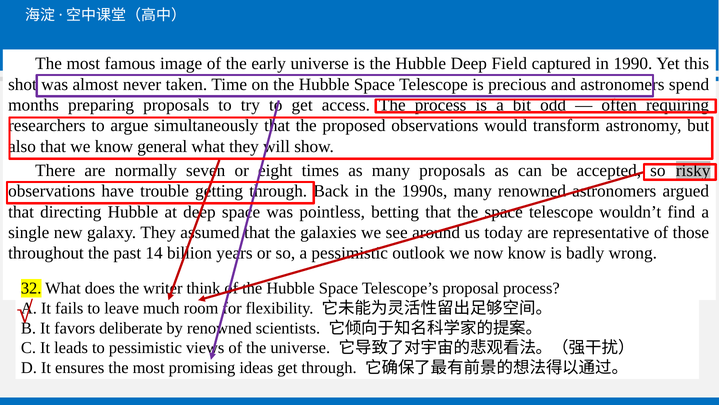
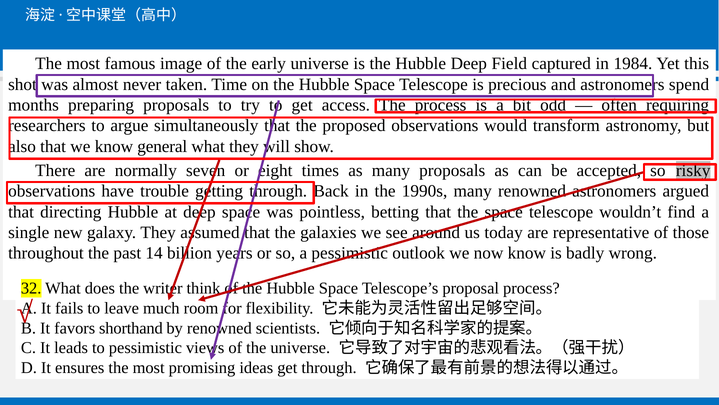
1990: 1990 -> 1984
deliberate: deliberate -> shorthand
